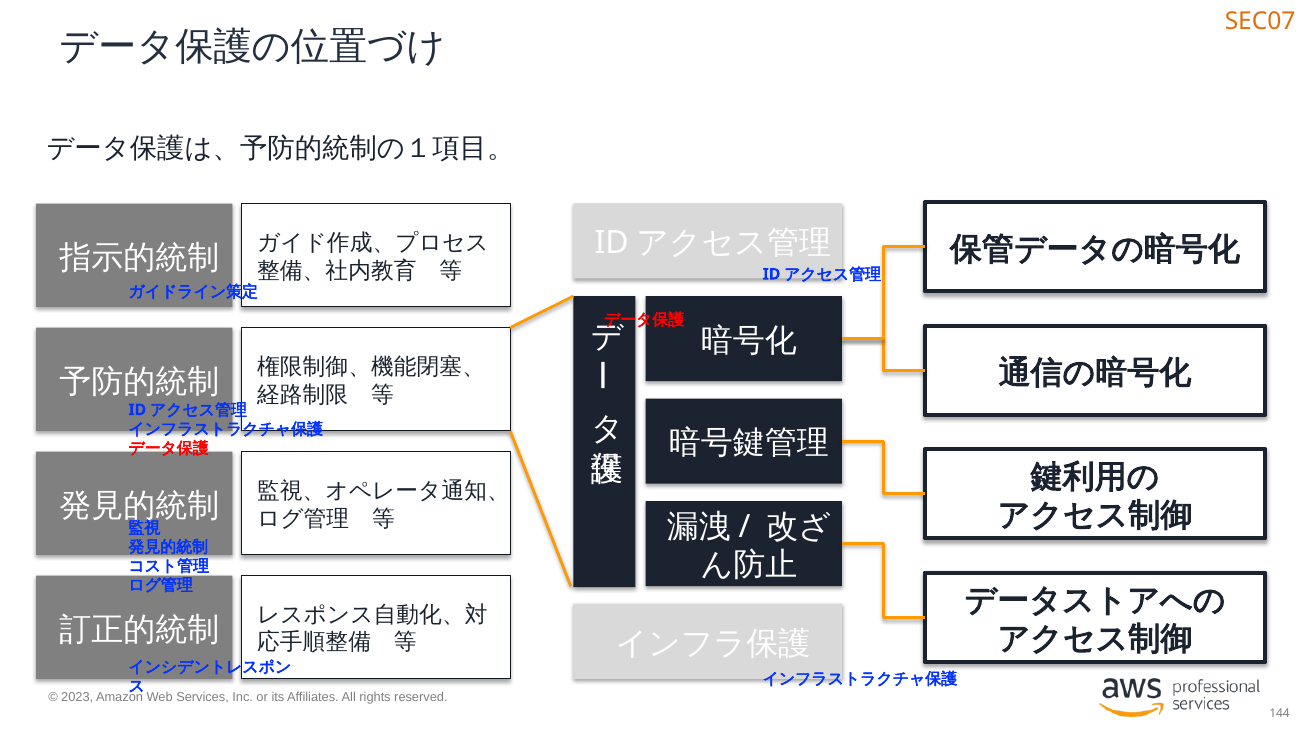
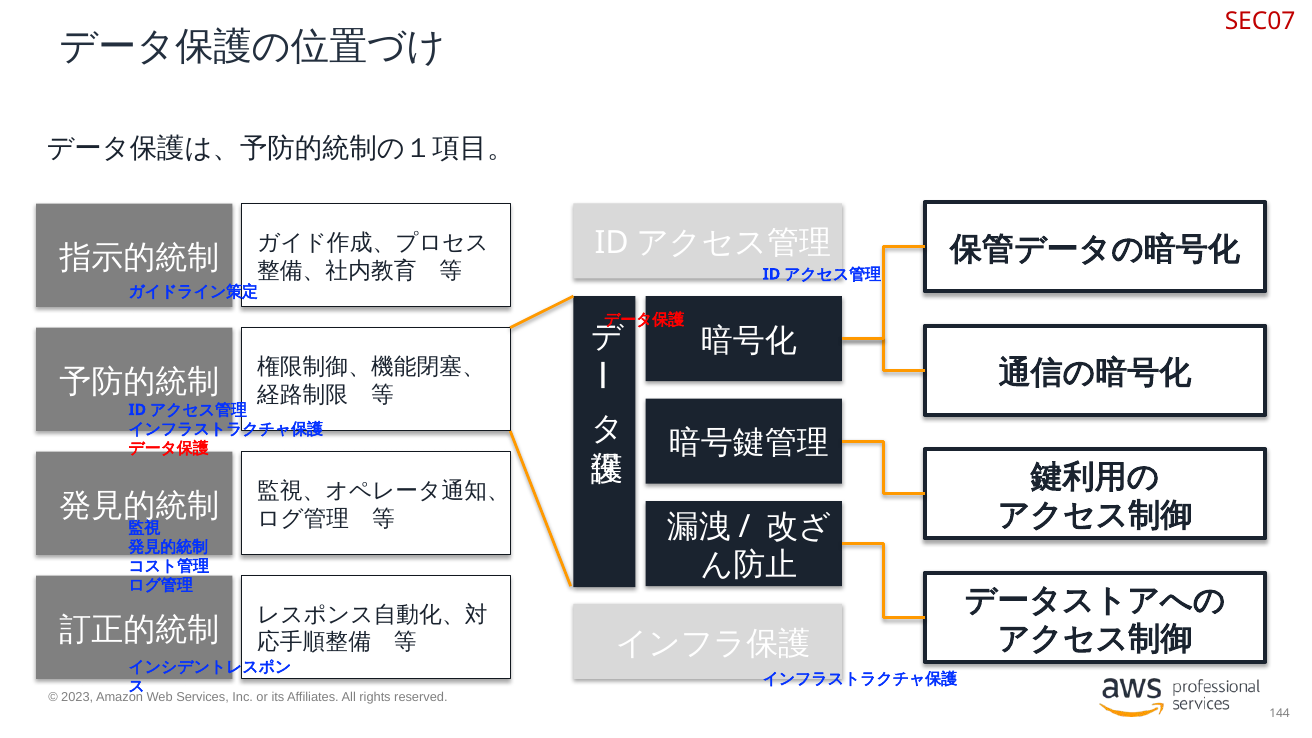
SEC07 colour: orange -> red
